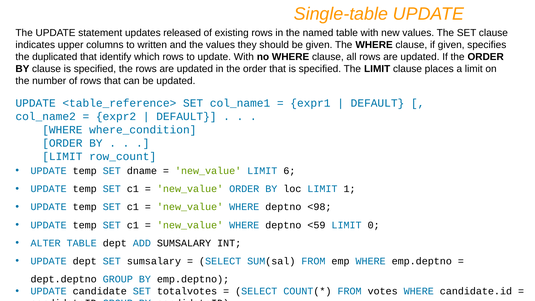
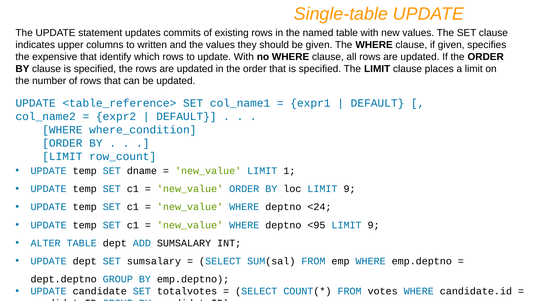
released: released -> commits
duplicated: duplicated -> expensive
6: 6 -> 1
loc LIMIT 1: 1 -> 9
<98: <98 -> <24
<59: <59 -> <95
0 at (374, 225): 0 -> 9
